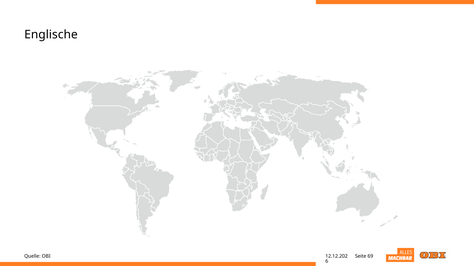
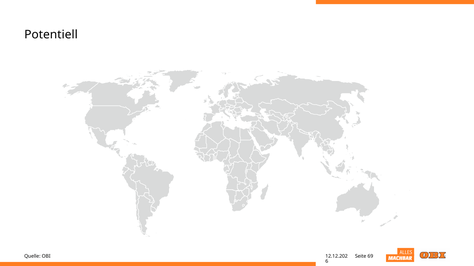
Englische: Englische -> Potentiell
